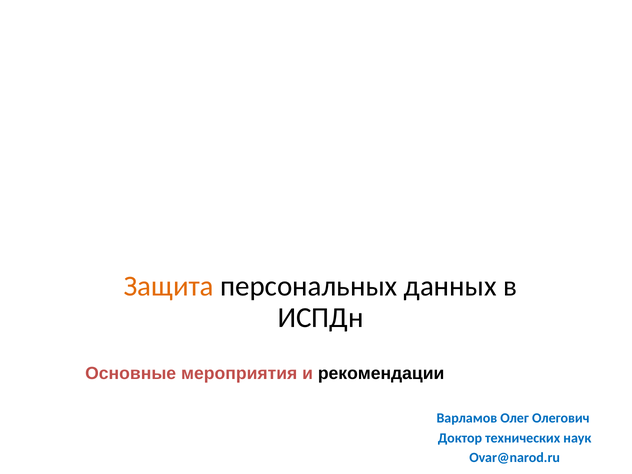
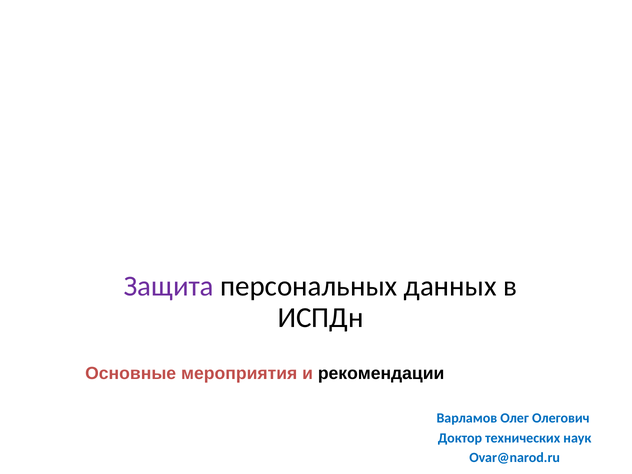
Защита colour: orange -> purple
